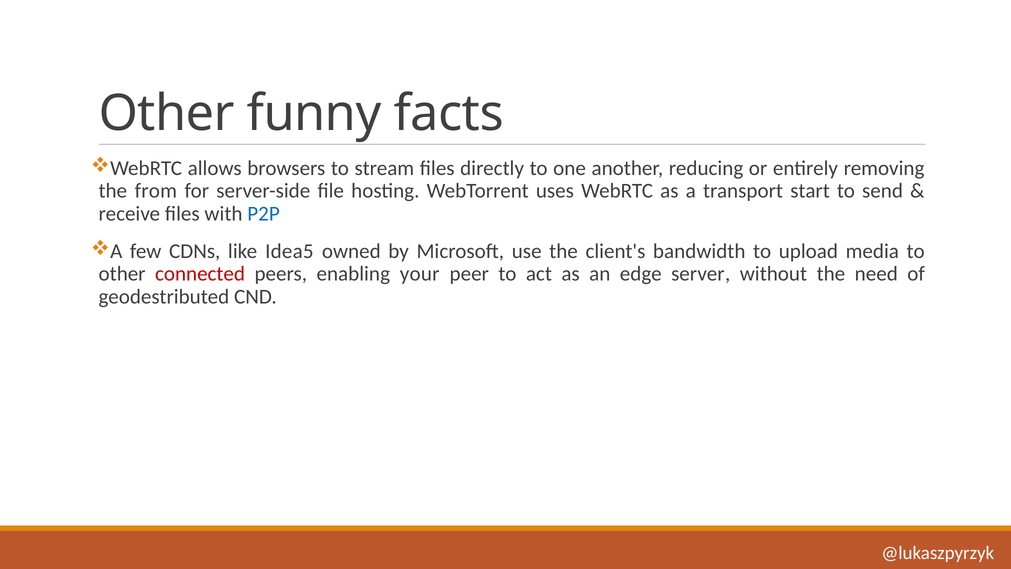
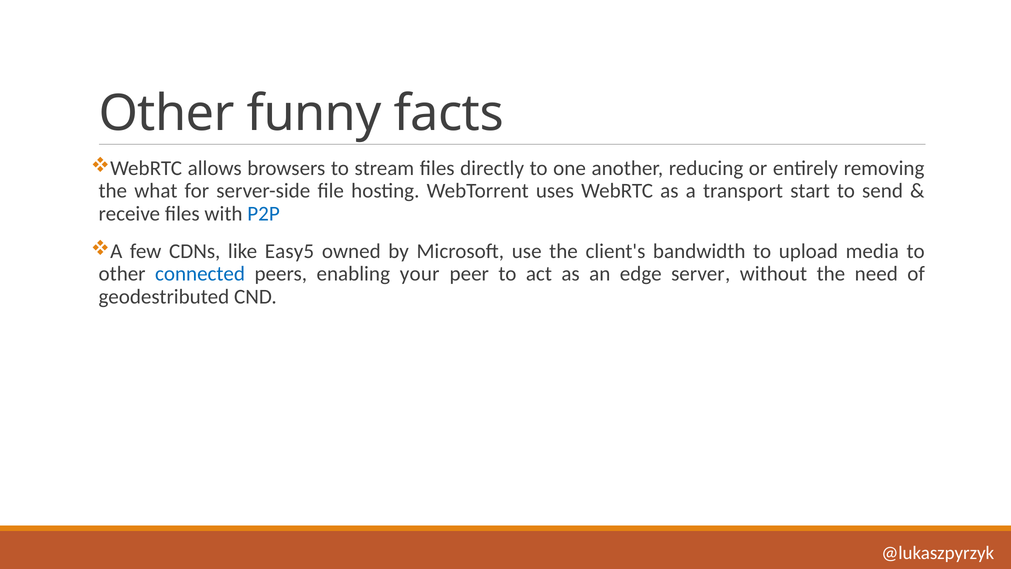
from: from -> what
Idea5: Idea5 -> Easy5
connected colour: red -> blue
